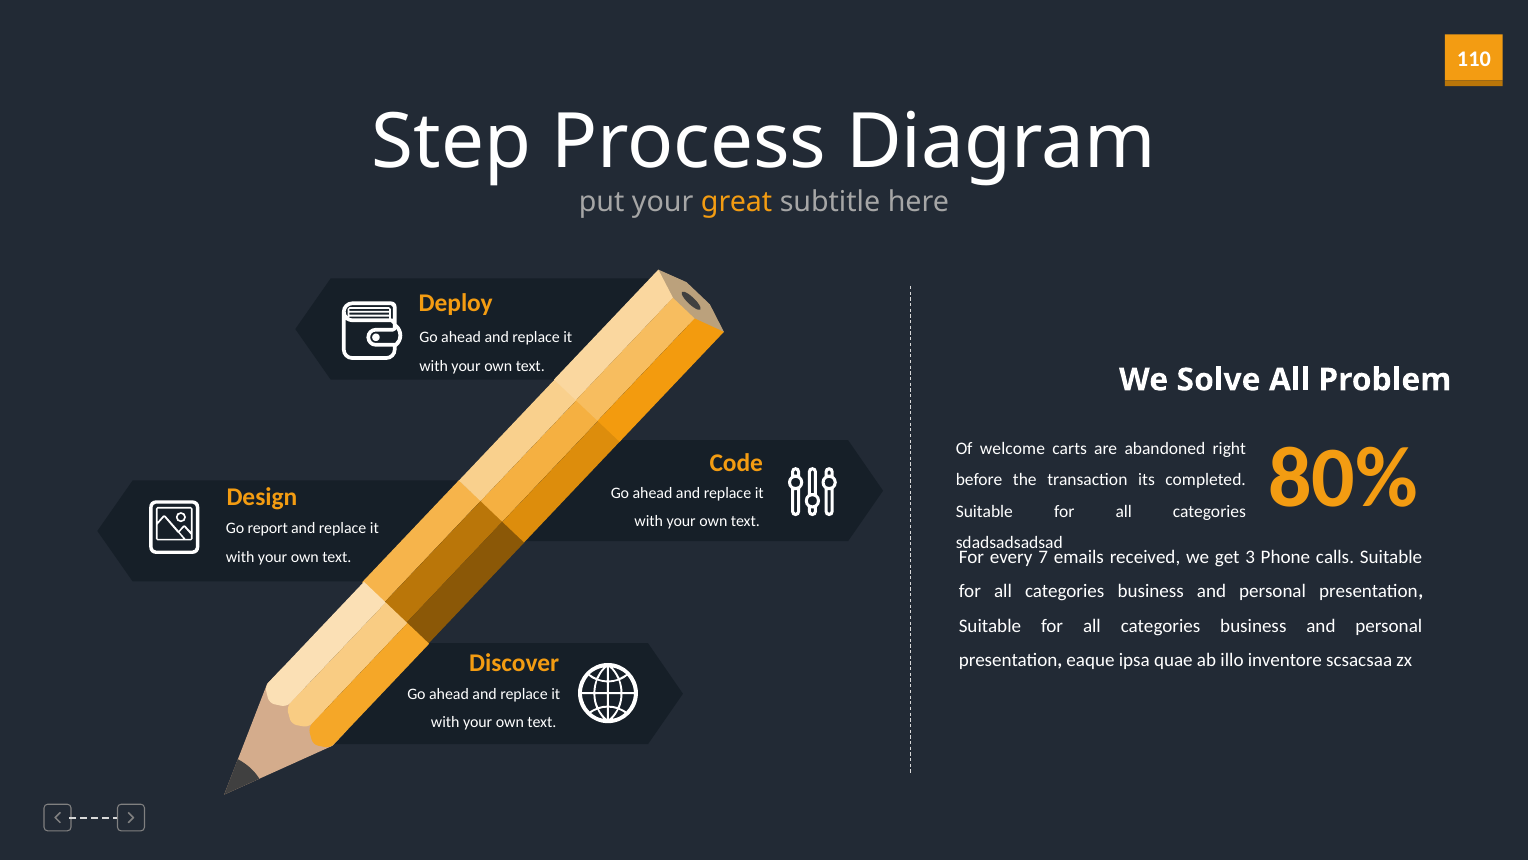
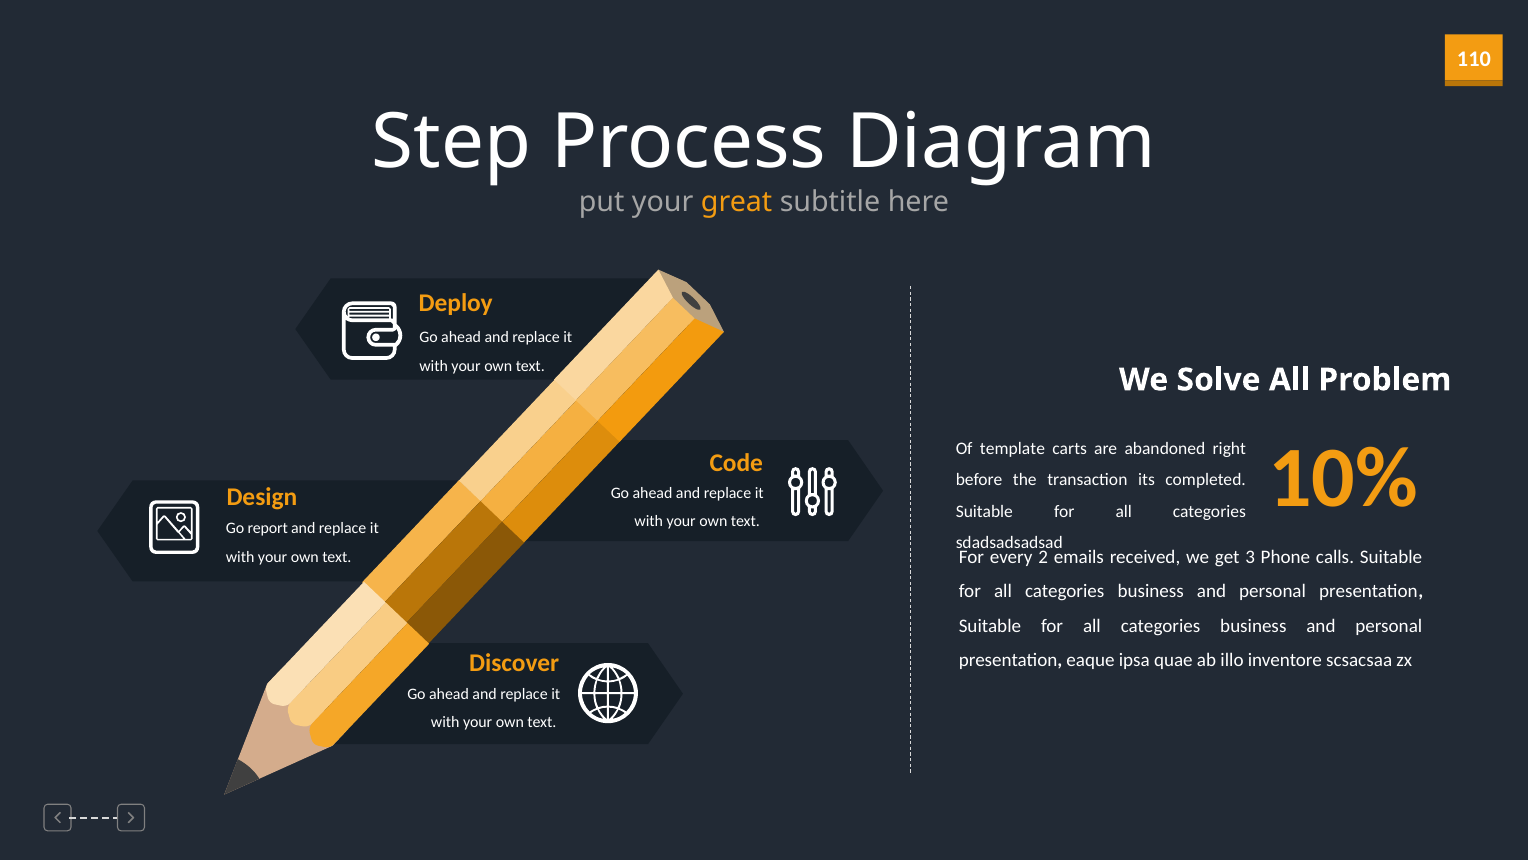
welcome: welcome -> template
80%: 80% -> 10%
7: 7 -> 2
